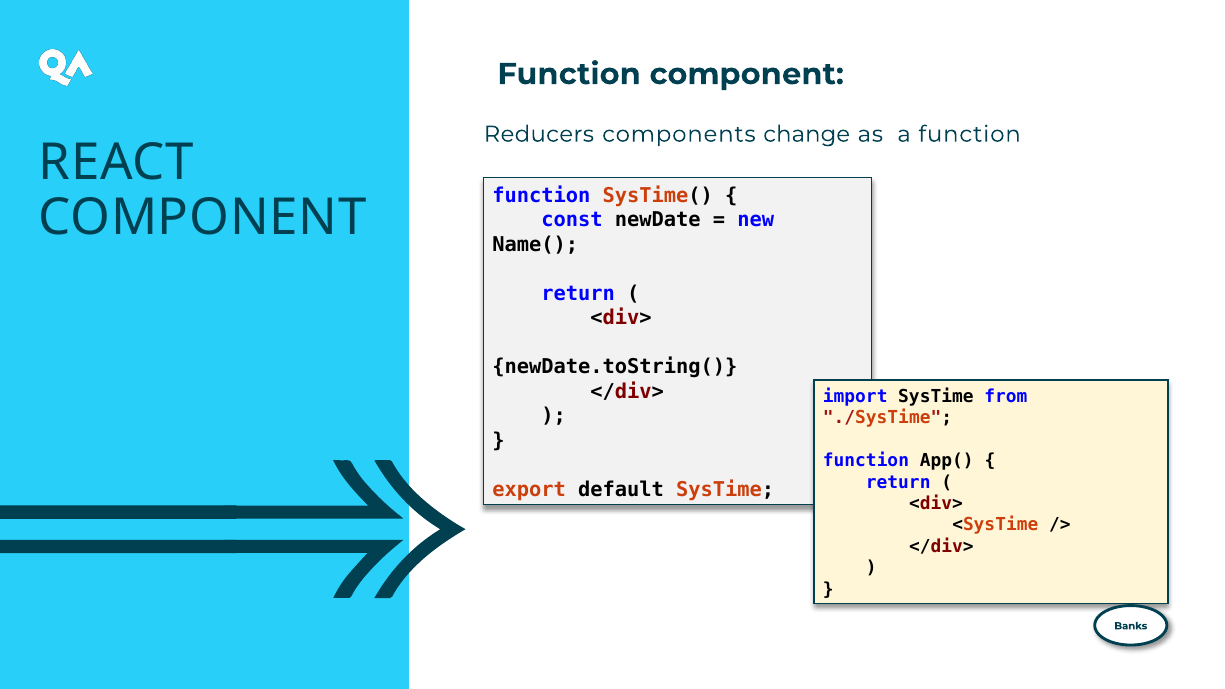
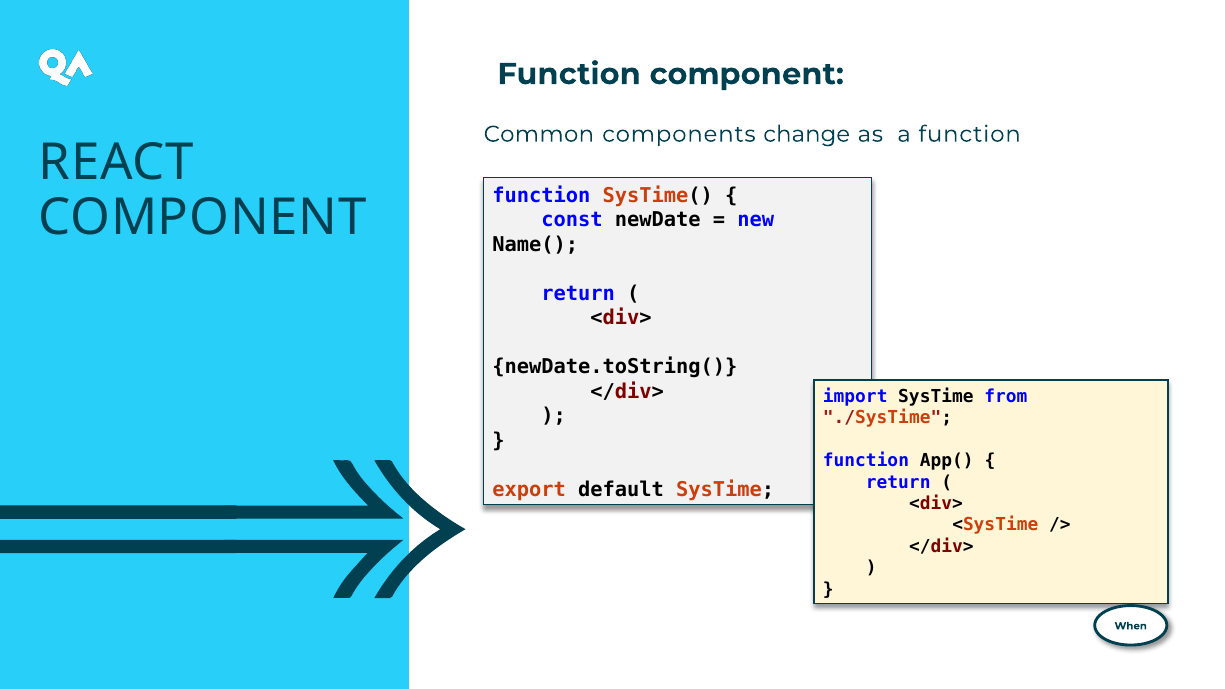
Reducers: Reducers -> Common
Banks: Banks -> When
